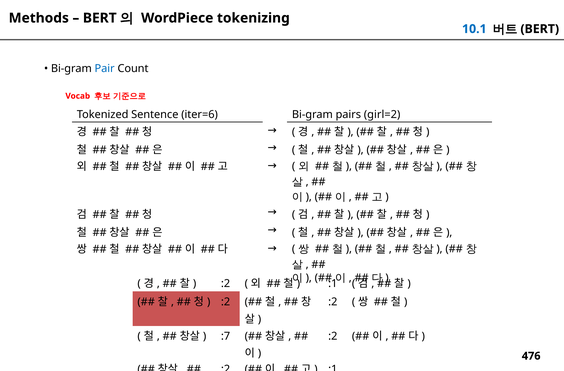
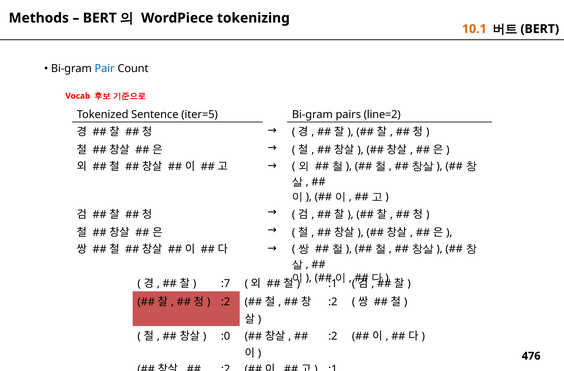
10.1 colour: blue -> orange
iter=6: iter=6 -> iter=5
girl=2: girl=2 -> line=2
:2 at (226, 283): :2 -> :7
:7: :7 -> :0
